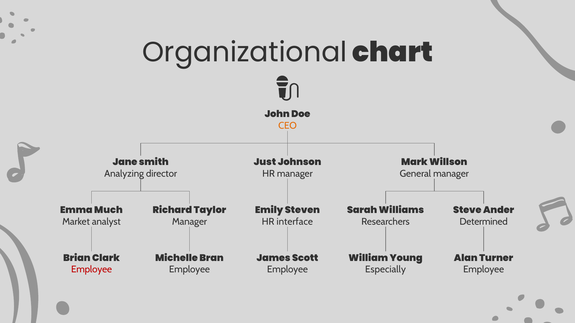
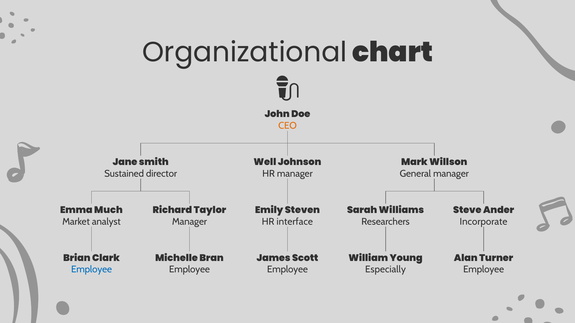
Just: Just -> Well
Analyzing: Analyzing -> Sustained
Determined: Determined -> Incorporate
Employee at (92, 270) colour: red -> blue
